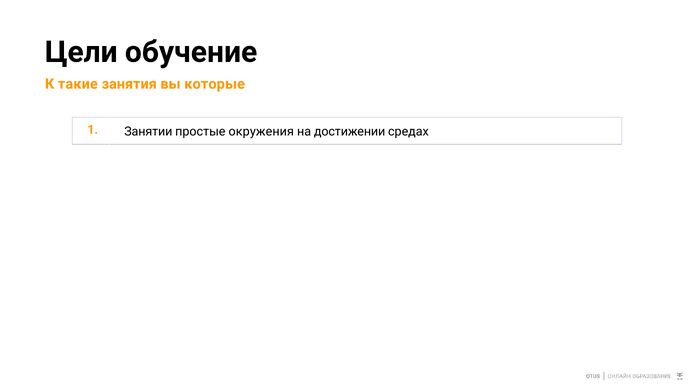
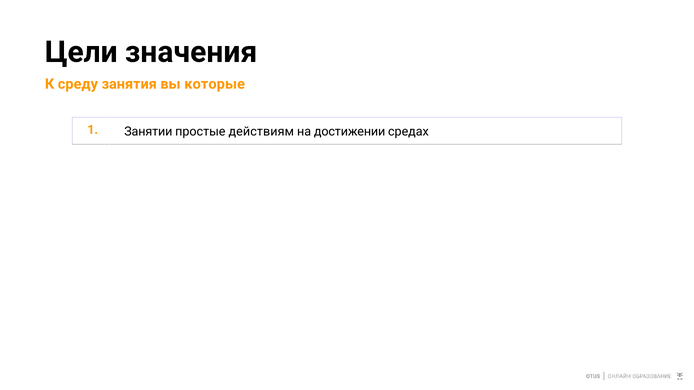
обучение: обучение -> значения
такие: такие -> среду
окружения: окружения -> действиям
